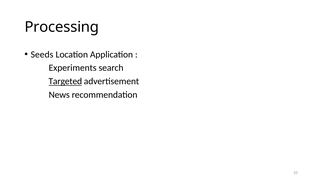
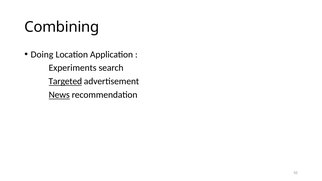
Processing: Processing -> Combining
Seeds: Seeds -> Doing
News underline: none -> present
